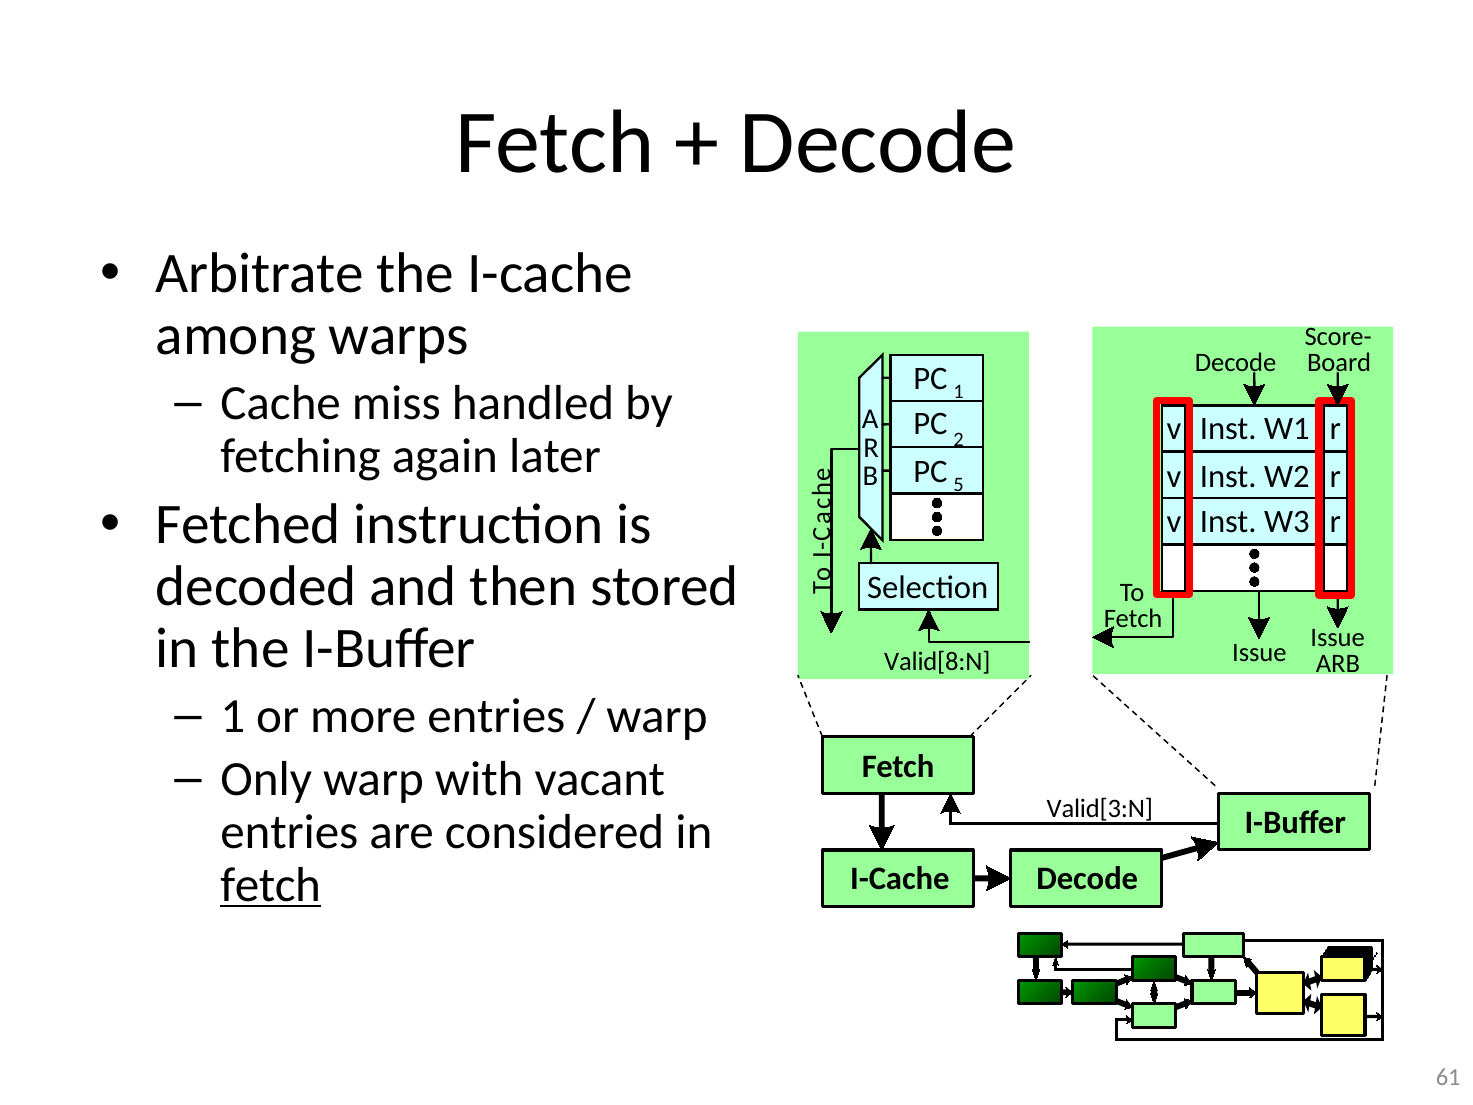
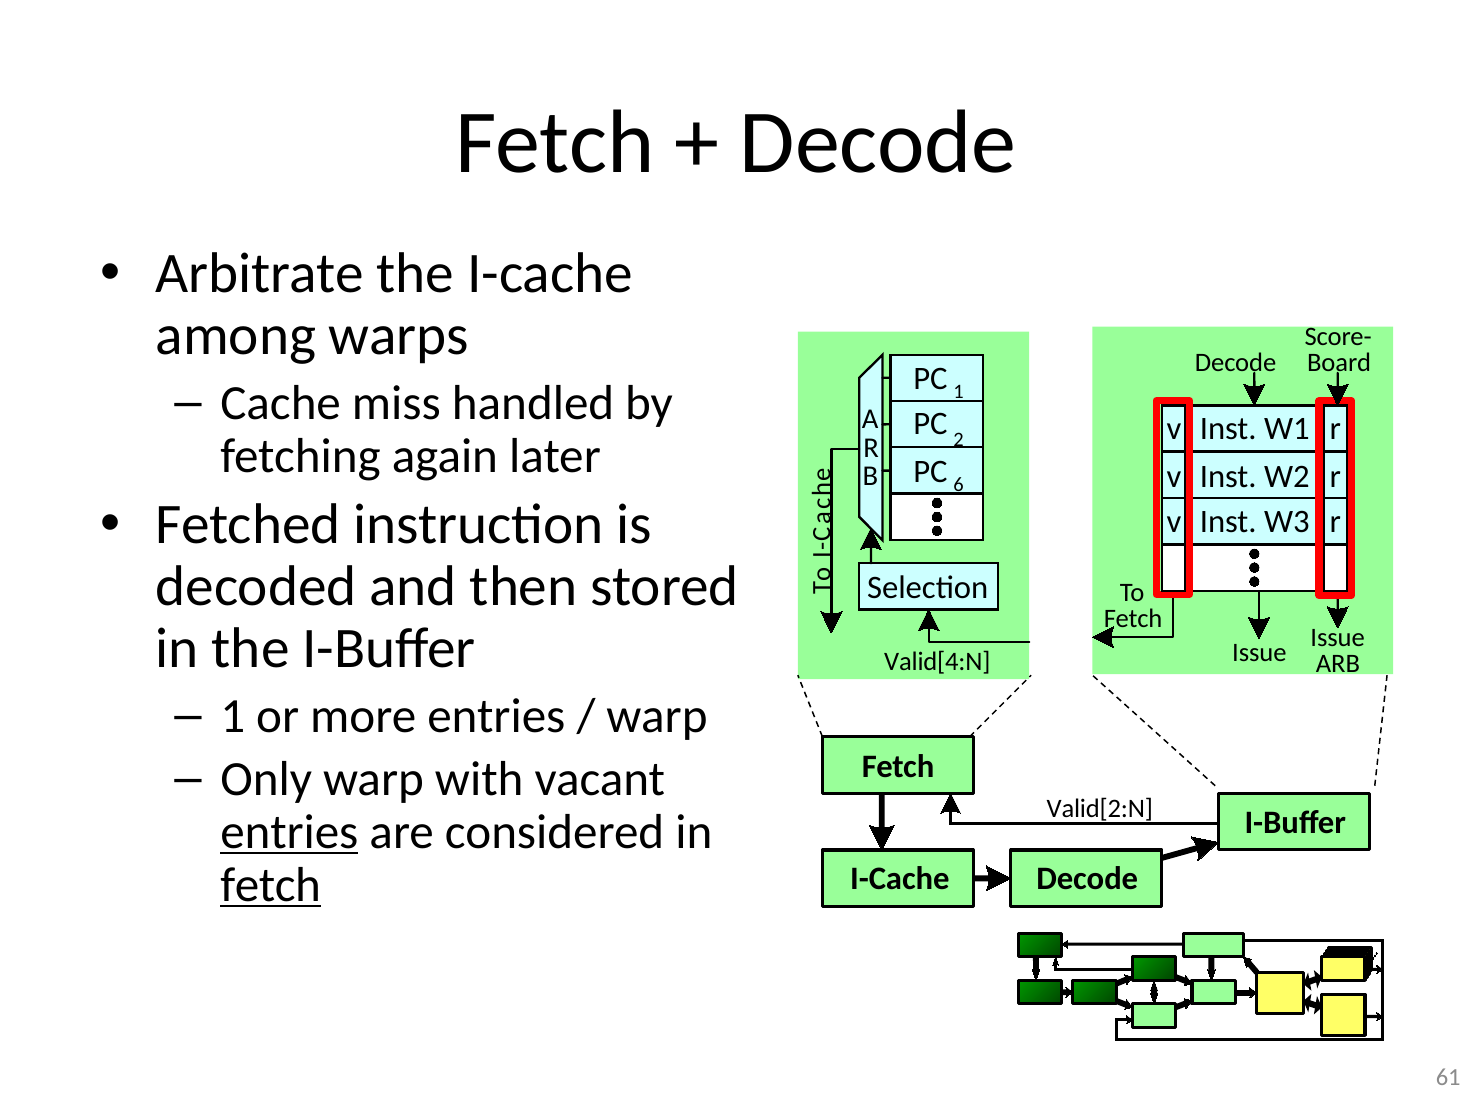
5: 5 -> 6
Valid[8:N: Valid[8:N -> Valid[4:N
Valid[3:N: Valid[3:N -> Valid[2:N
entries at (289, 832) underline: none -> present
